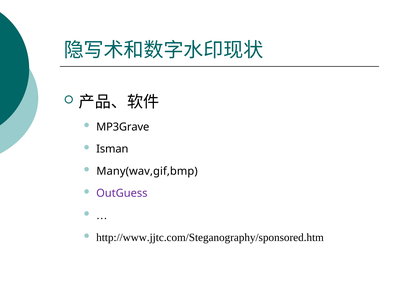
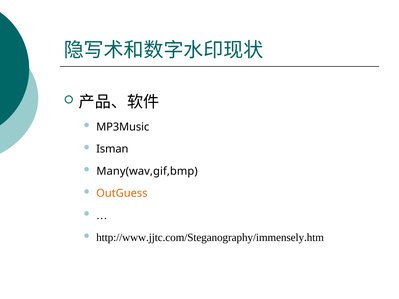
MP3Grave: MP3Grave -> MP3Music
OutGuess colour: purple -> orange
http://www.jjtc.com/Steganography/sponsored.htm: http://www.jjtc.com/Steganography/sponsored.htm -> http://www.jjtc.com/Steganography/immensely.htm
